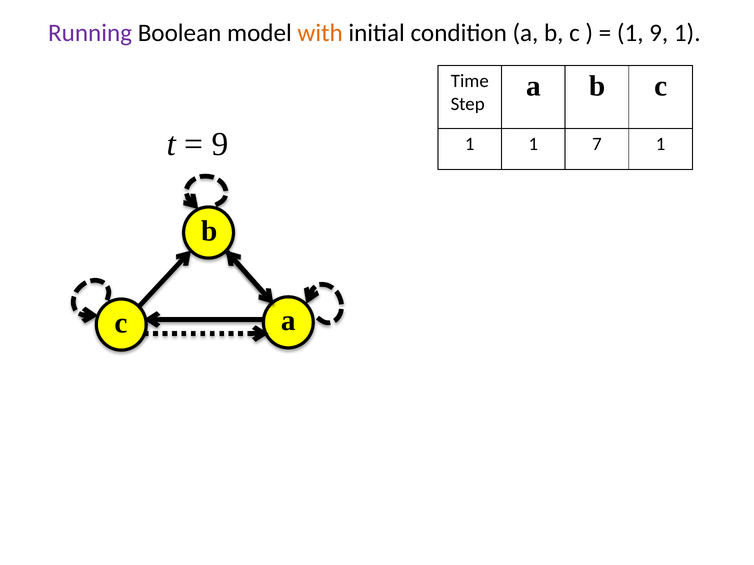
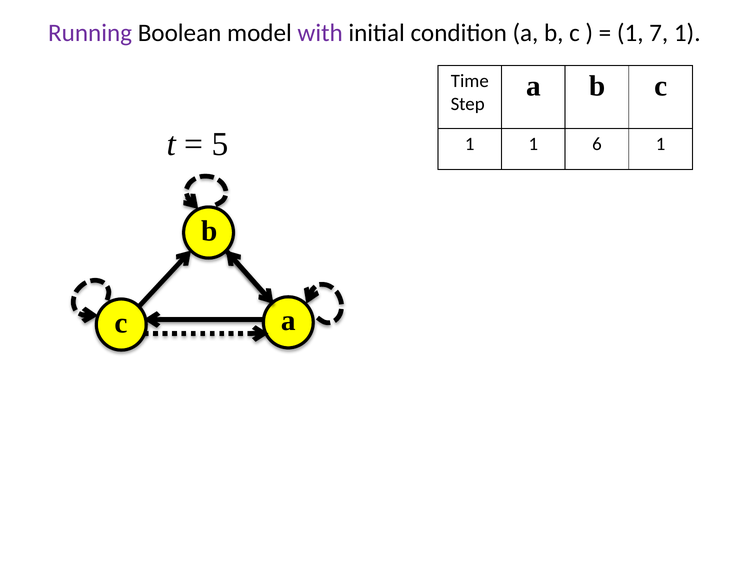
with colour: orange -> purple
1 9: 9 -> 7
9 at (220, 144): 9 -> 5
7: 7 -> 6
